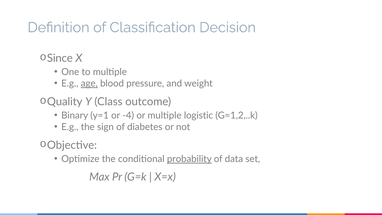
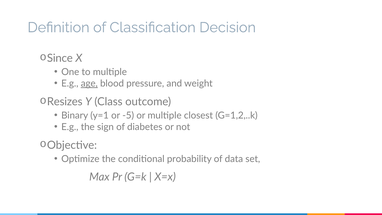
Quality: Quality -> Resizes
-4: -4 -> -5
logistic: logistic -> closest
probability underline: present -> none
